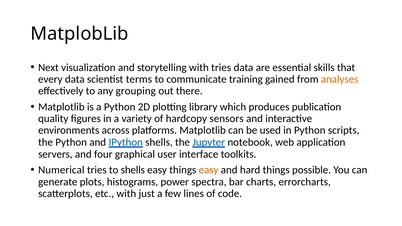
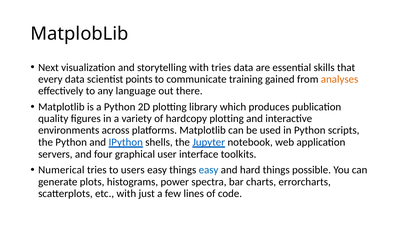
terms: terms -> points
grouping: grouping -> language
hardcopy sensors: sensors -> plotting
to shells: shells -> users
easy at (209, 170) colour: orange -> blue
